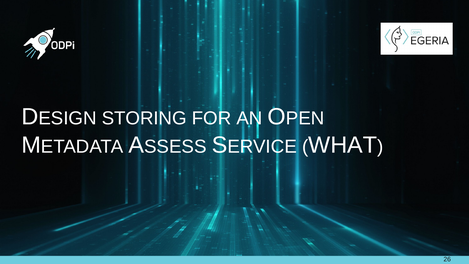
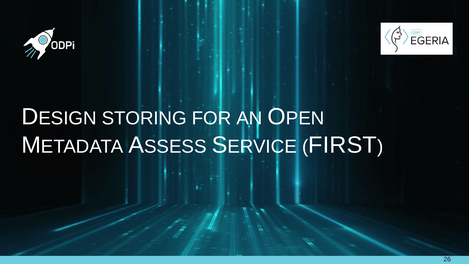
WHAT: WHAT -> FIRST
